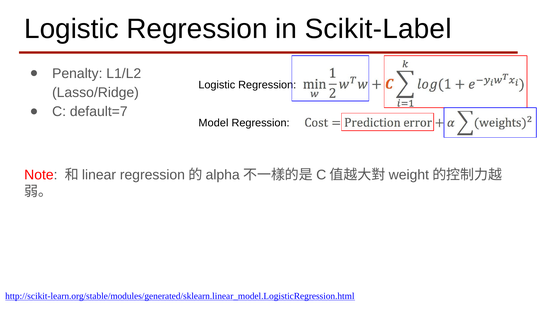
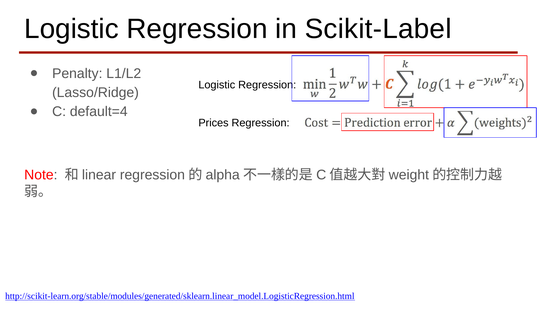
default=7: default=7 -> default=4
Model: Model -> Prices
